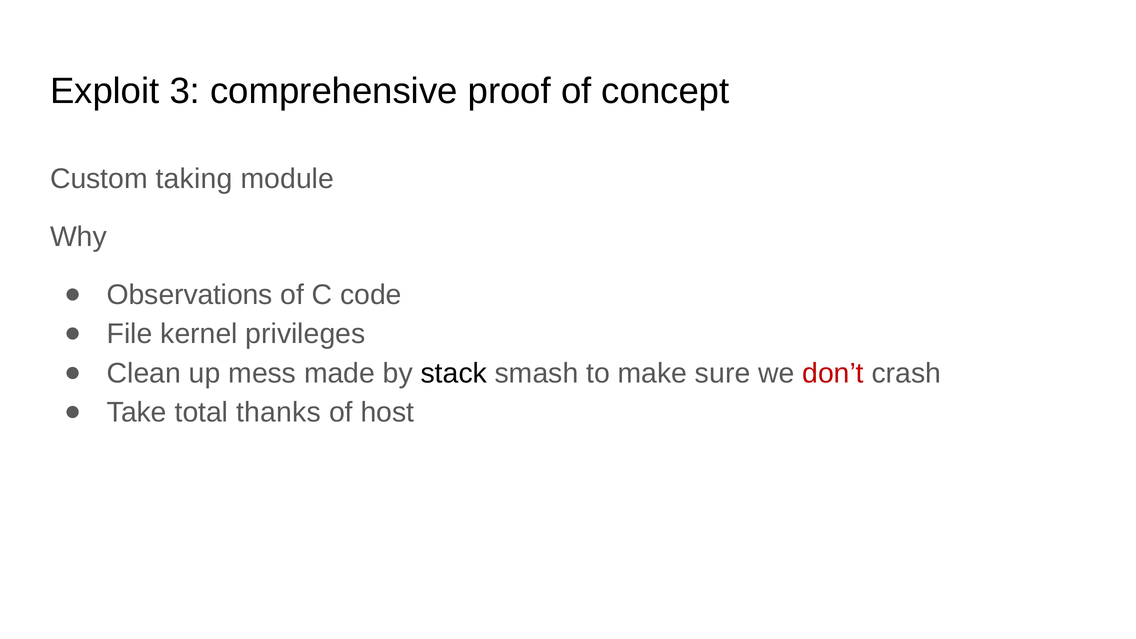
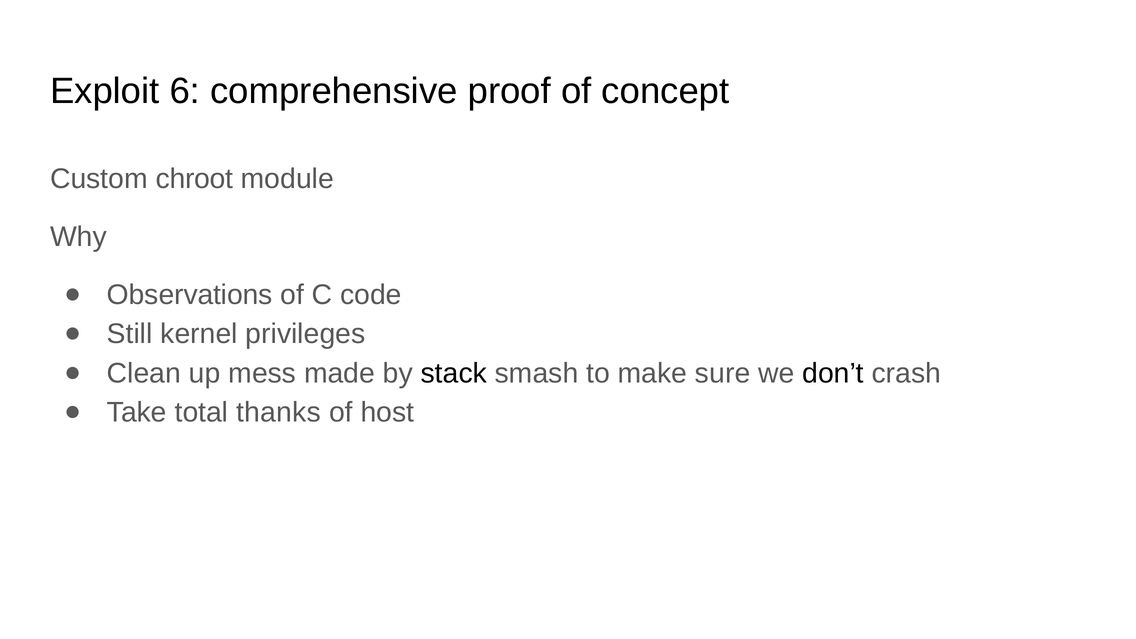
3: 3 -> 6
taking: taking -> chroot
File: File -> Still
don’t colour: red -> black
